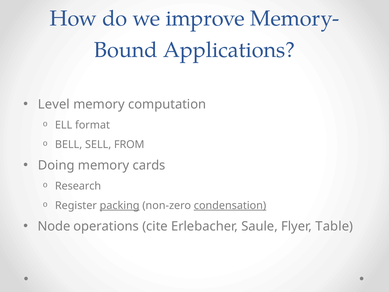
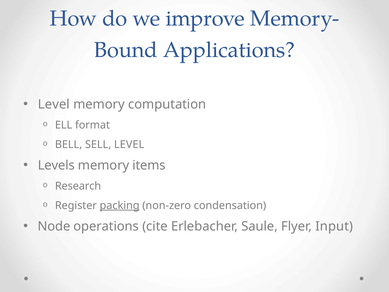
SELL FROM: FROM -> LEVEL
Doing: Doing -> Levels
cards: cards -> items
condensation underline: present -> none
Table: Table -> Input
